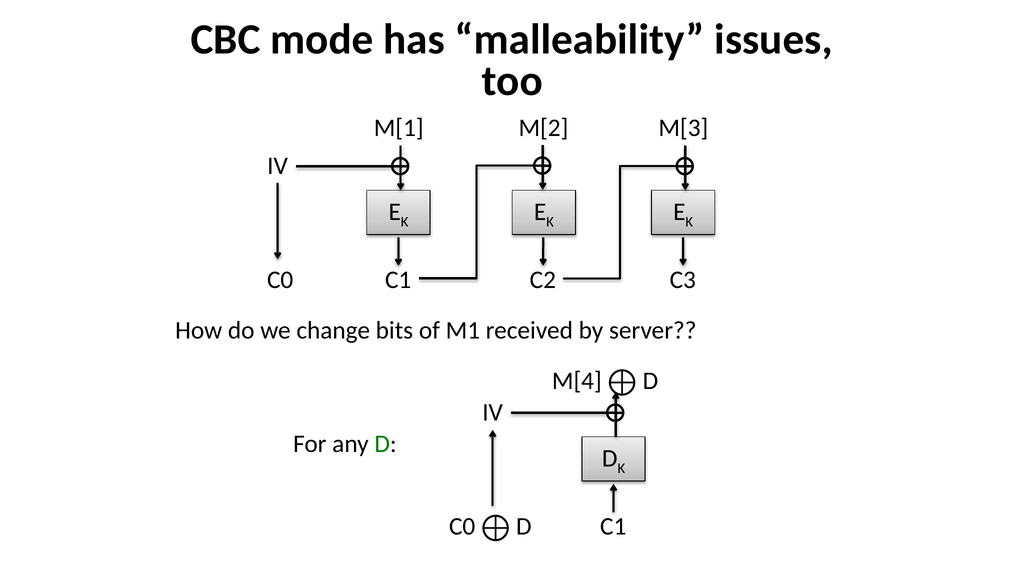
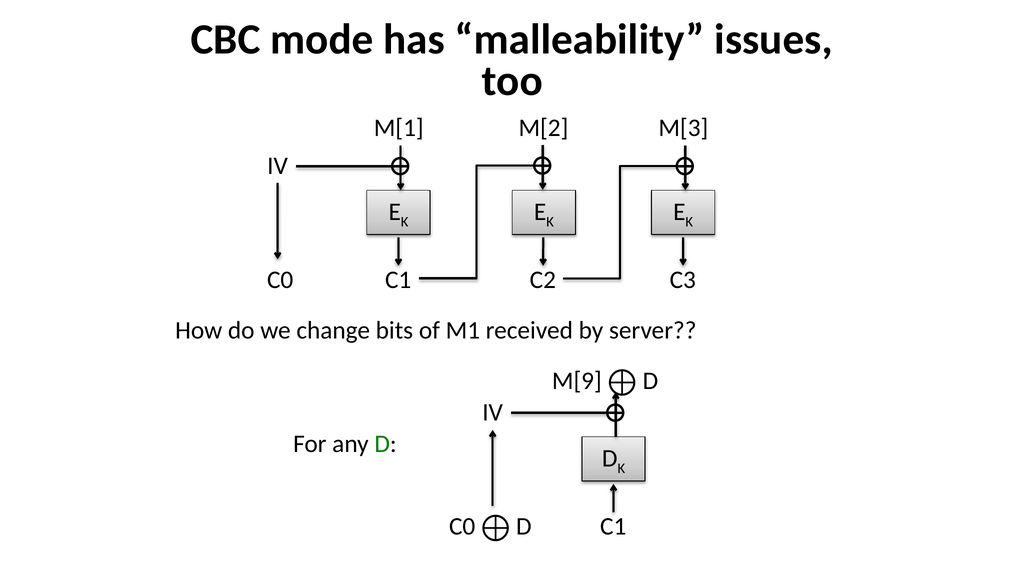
M[4: M[4 -> M[9
